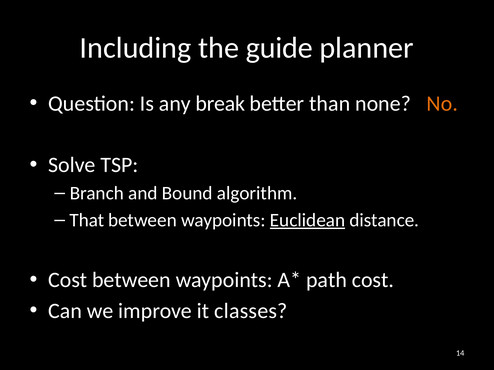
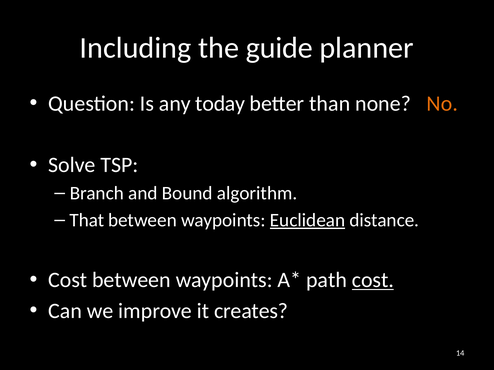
break: break -> today
cost at (373, 280) underline: none -> present
classes: classes -> creates
